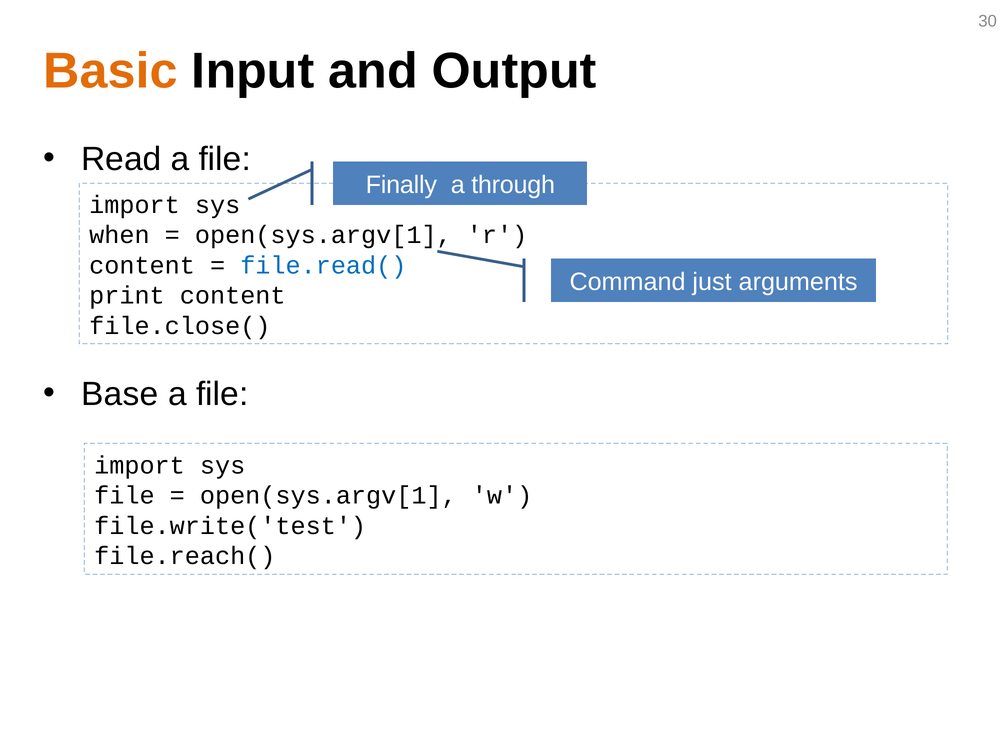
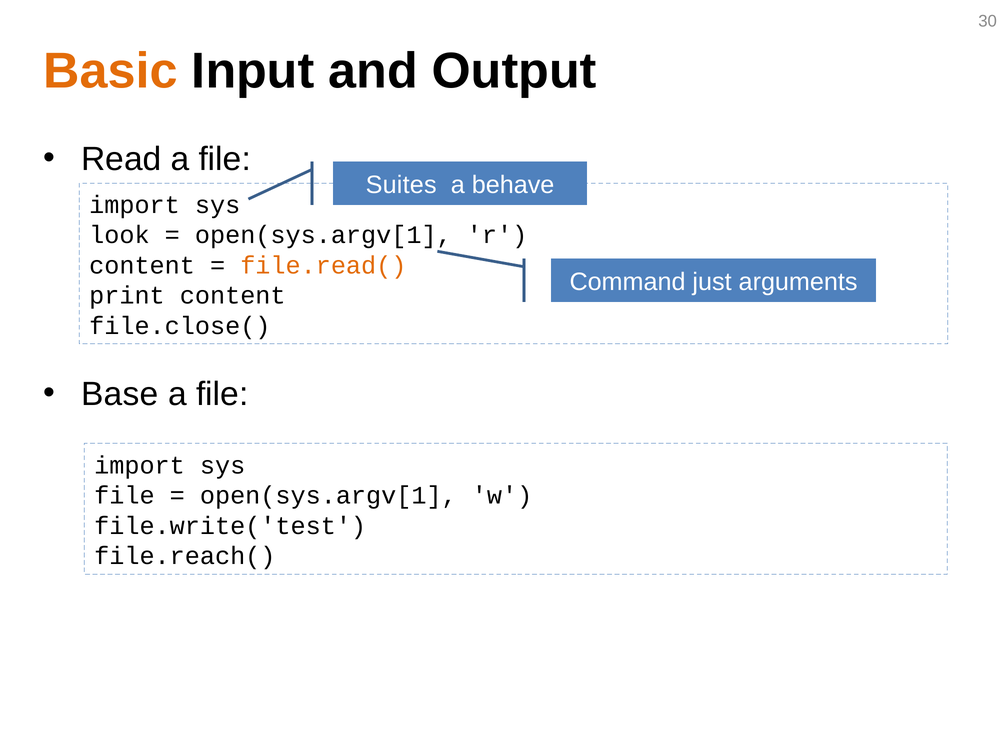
Finally: Finally -> Suites
through: through -> behave
when: when -> look
file.read( colour: blue -> orange
